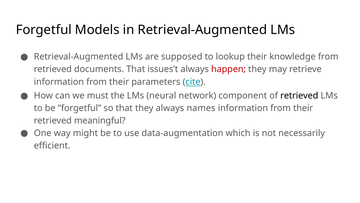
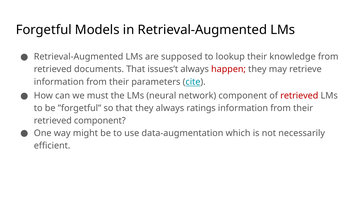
retrieved at (299, 96) colour: black -> red
names: names -> ratings
retrieved meaningful: meaningful -> component
